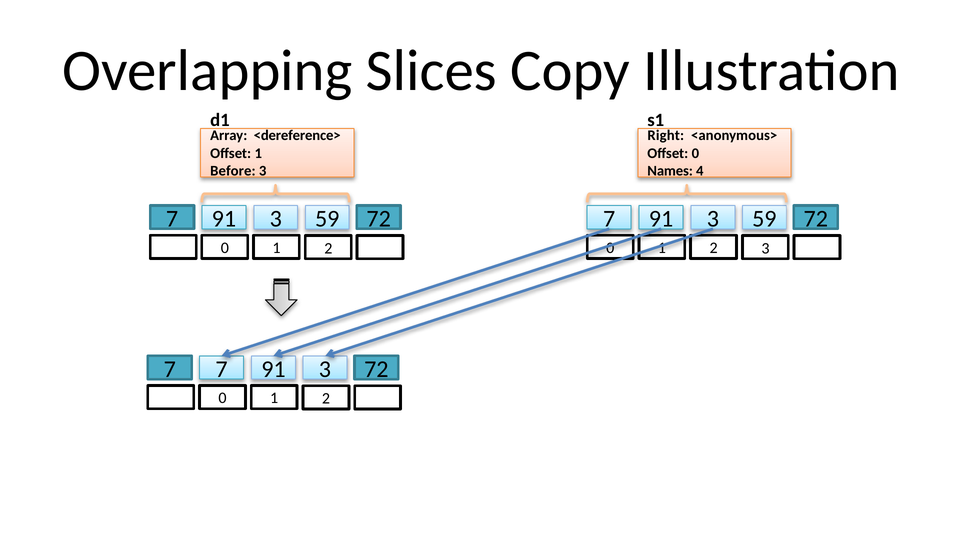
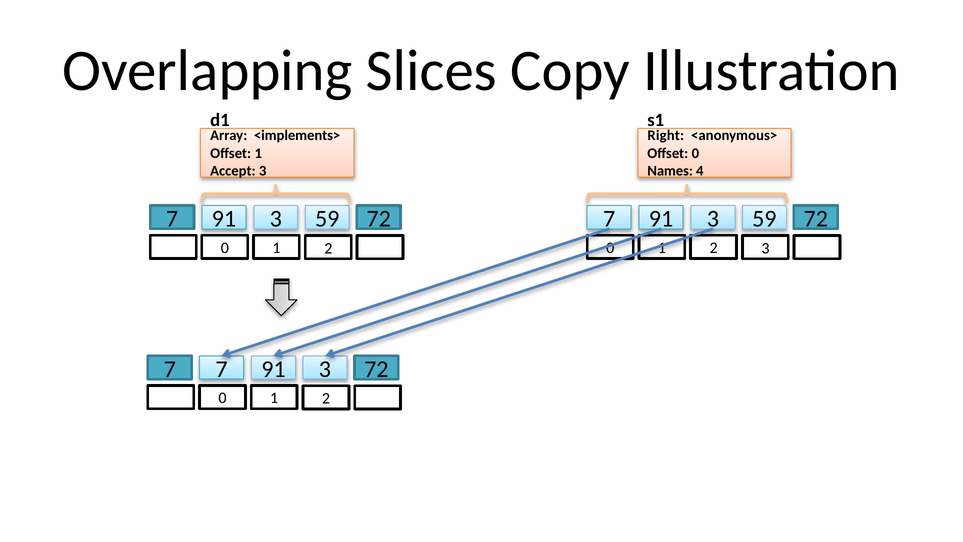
<dereference>: <dereference> -> <implements>
Before: Before -> Accept
